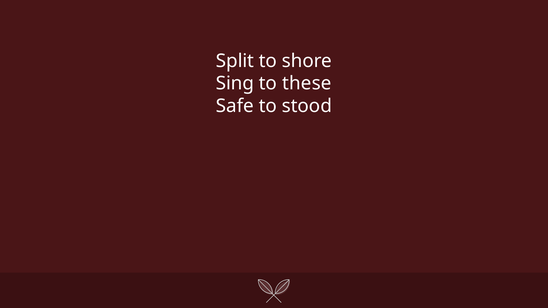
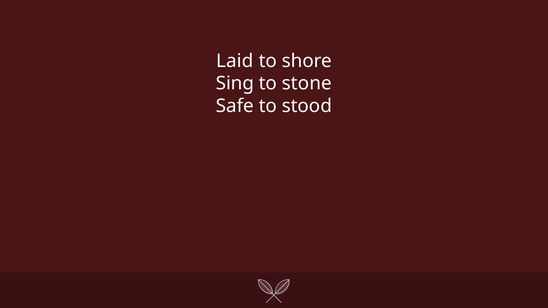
Split: Split -> Laid
these: these -> stone
